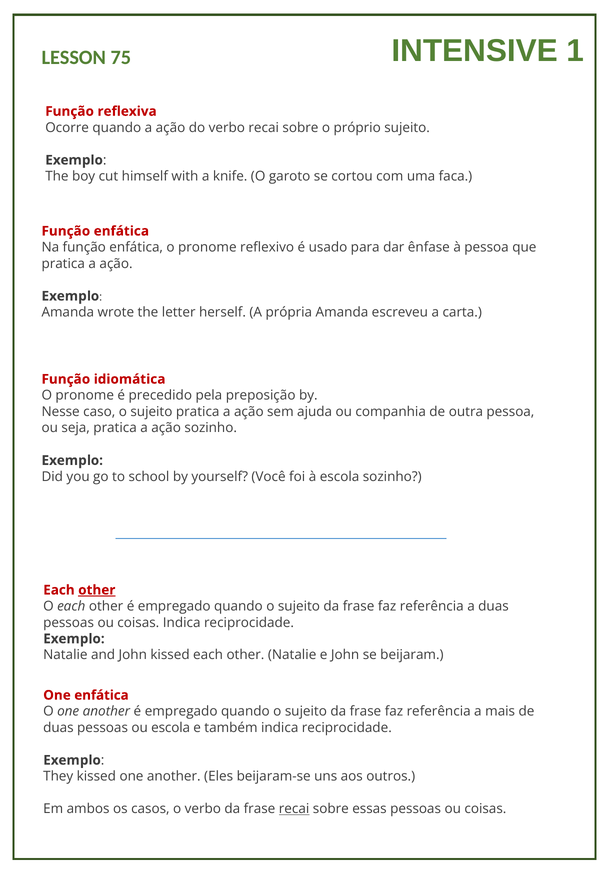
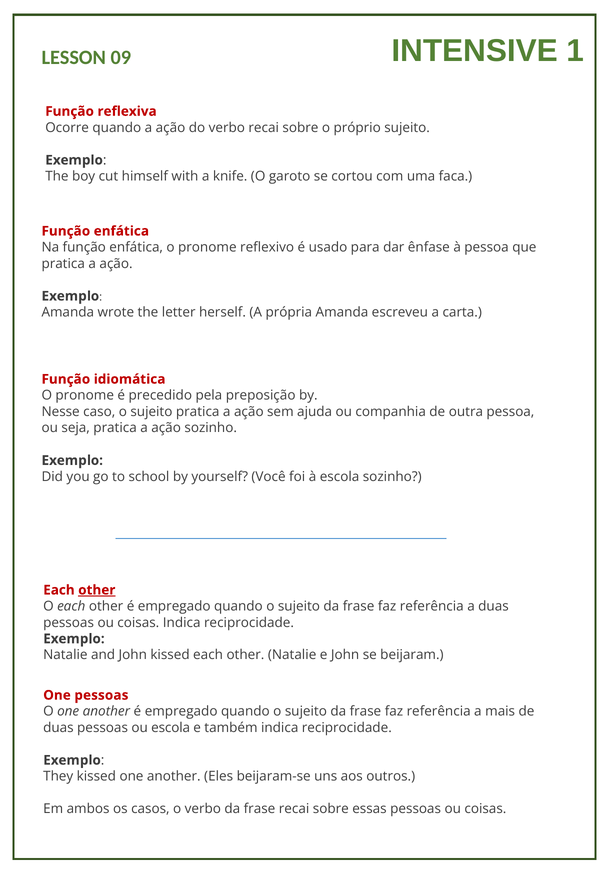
75: 75 -> 09
One enfática: enfática -> pessoas
recai at (294, 809) underline: present -> none
